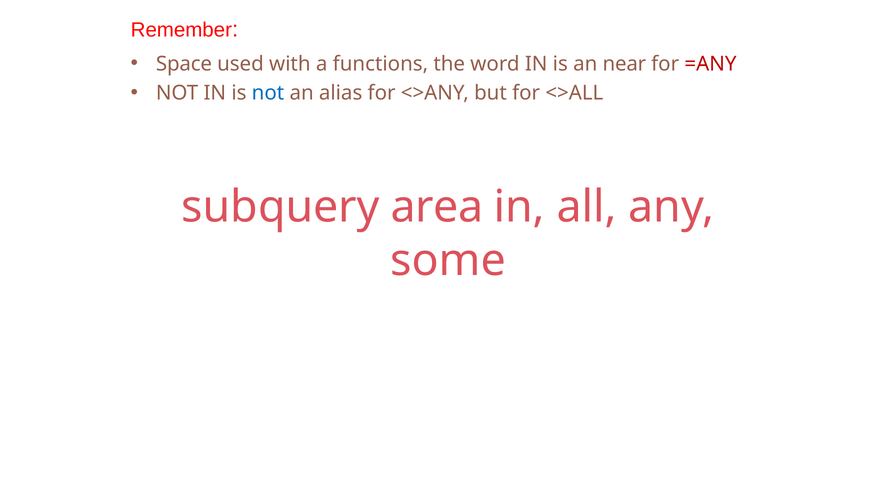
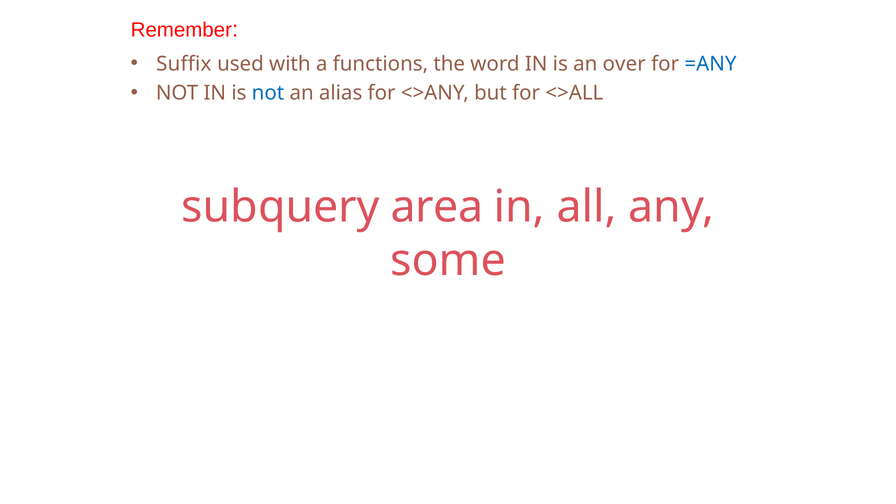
Space: Space -> Suffix
near: near -> over
=ANY colour: red -> blue
